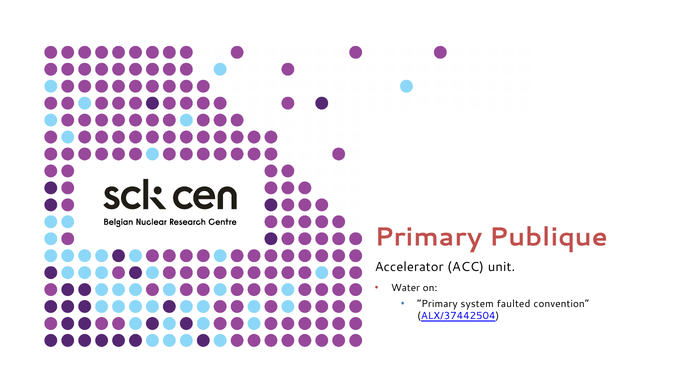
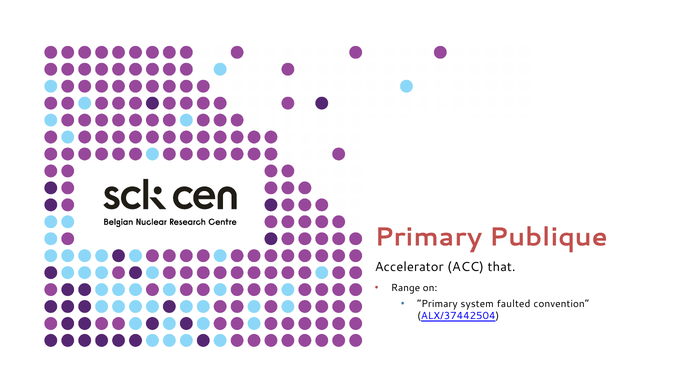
unit: unit -> that
Water: Water -> Range
